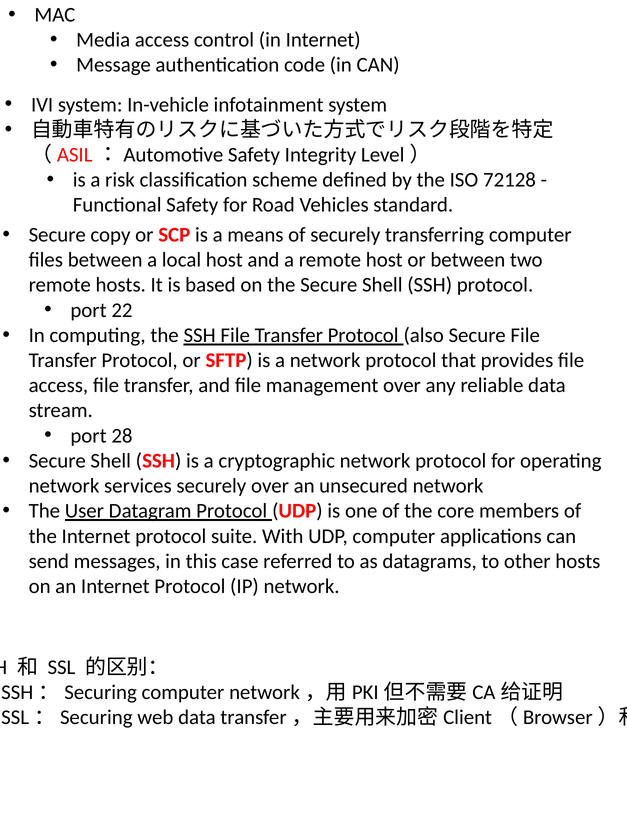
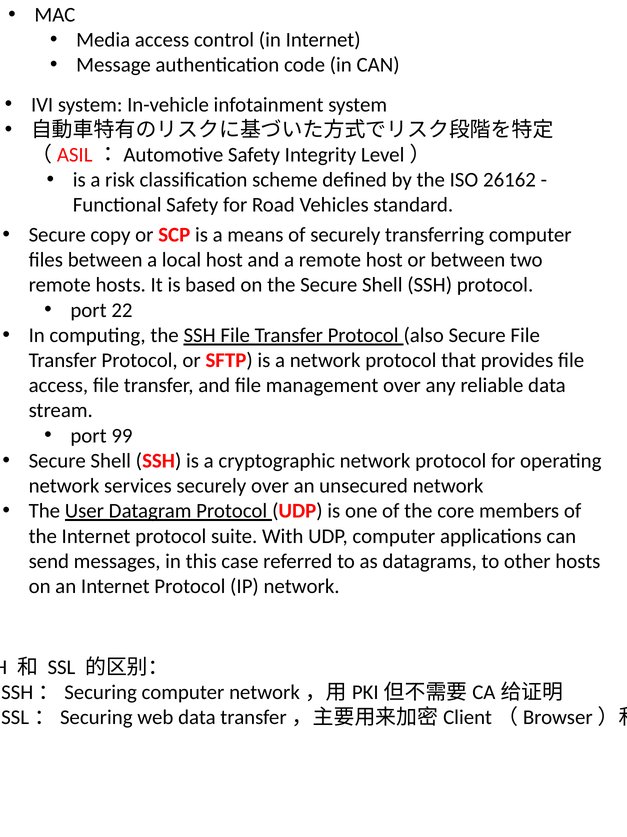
72128: 72128 -> 26162
28: 28 -> 99
